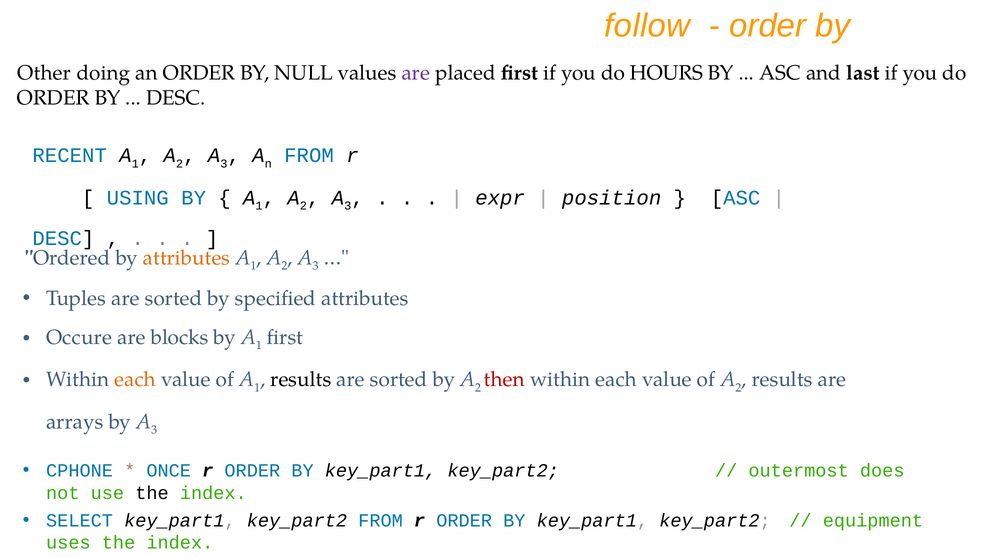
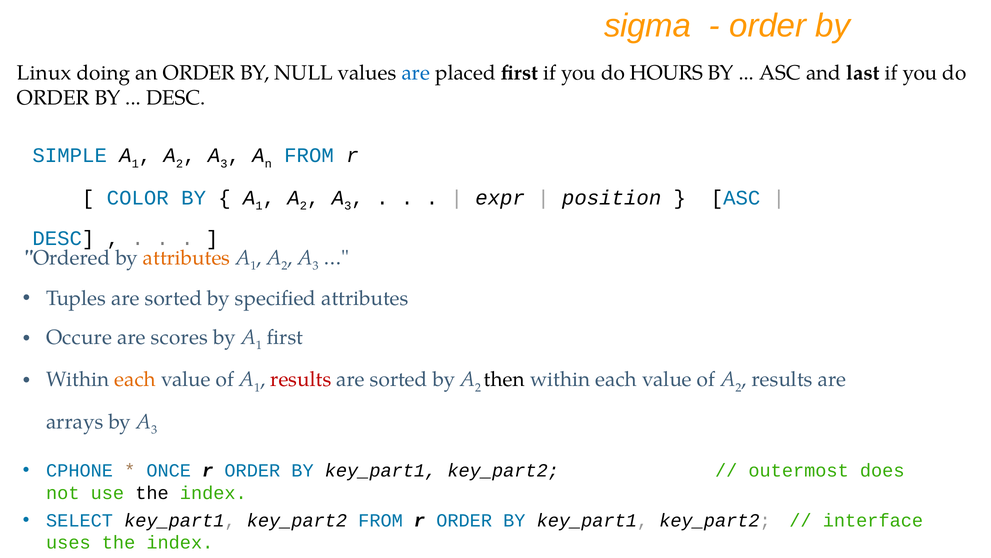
follow: follow -> sigma
Other: Other -> Linux
are at (416, 73) colour: purple -> blue
RECENT: RECENT -> SIMPLE
USING: USING -> COLOR
blocks: blocks -> scores
results at (301, 379) colour: black -> red
then colour: red -> black
equipment: equipment -> interface
